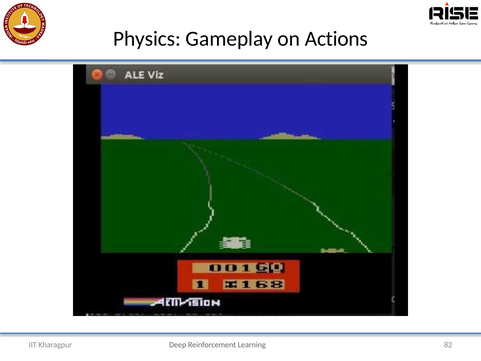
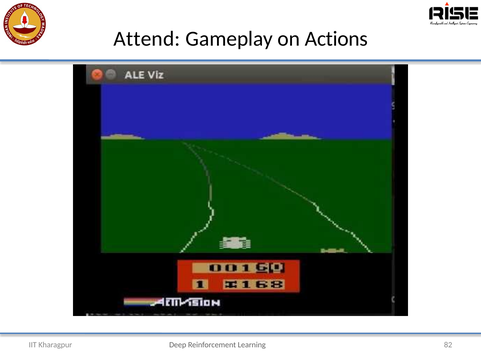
Physics: Physics -> Attend
